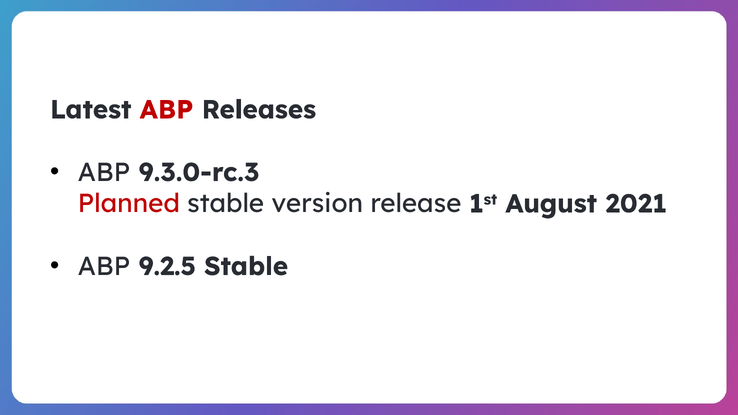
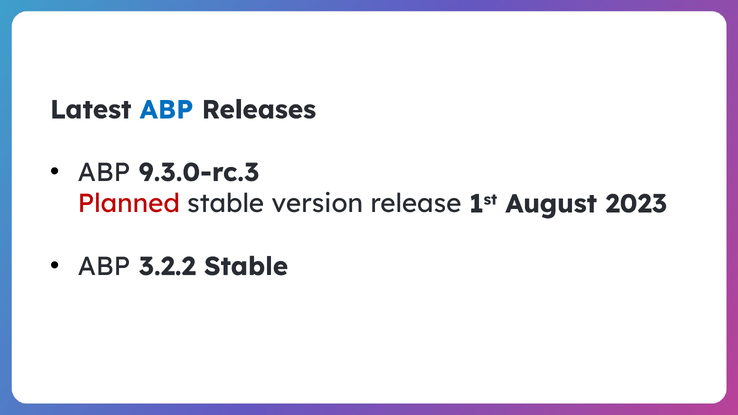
ABP at (167, 110) colour: red -> blue
2021: 2021 -> 2023
9.2.5: 9.2.5 -> 3.2.2
